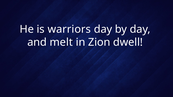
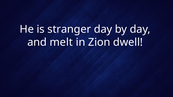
warriors: warriors -> stranger
